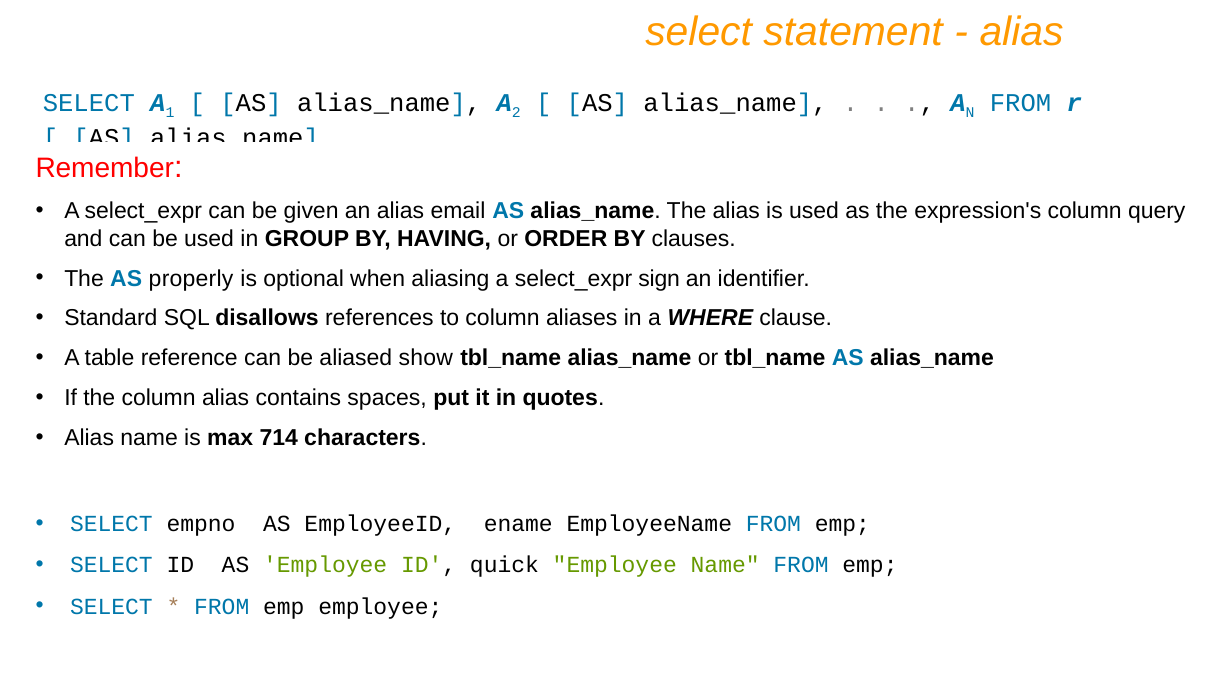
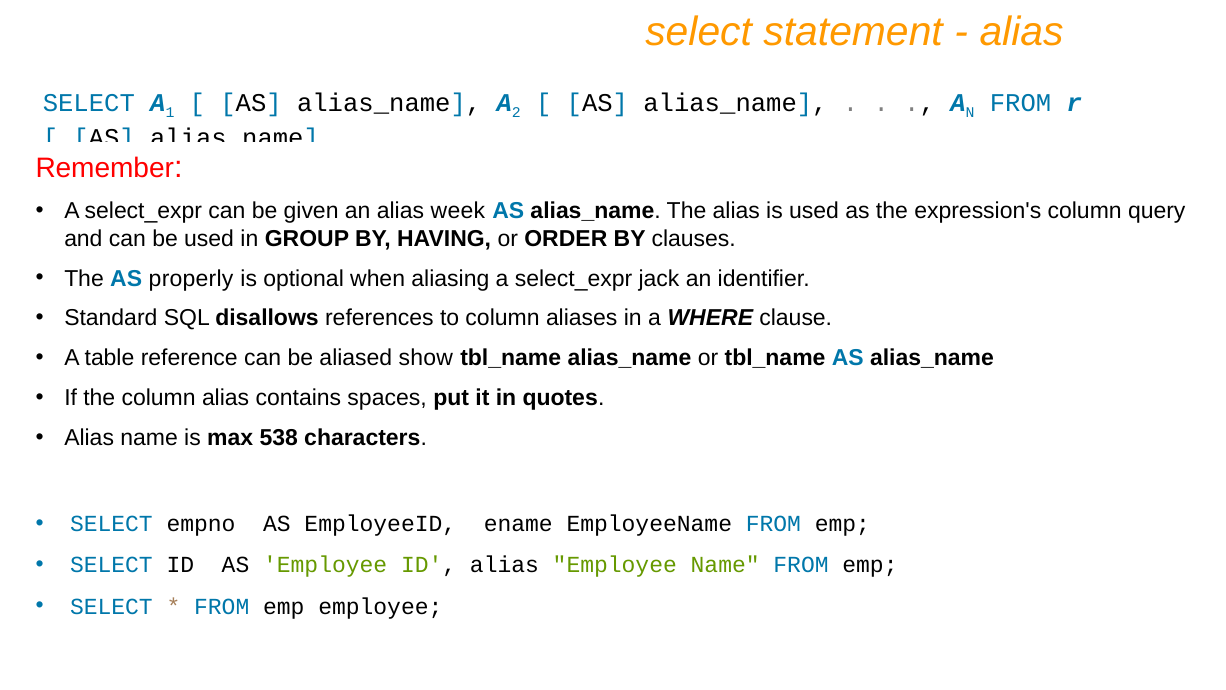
email: email -> week
sign: sign -> jack
714: 714 -> 538
ID quick: quick -> alias
